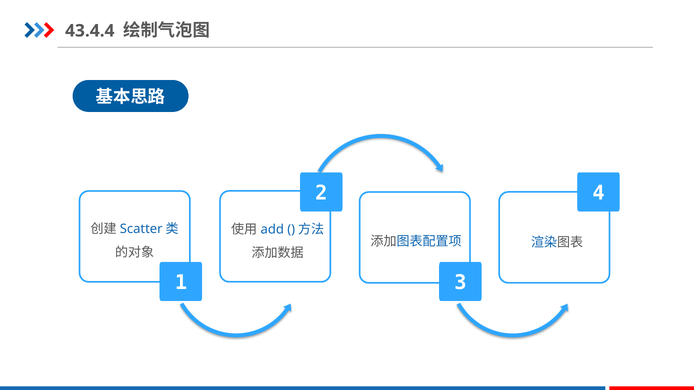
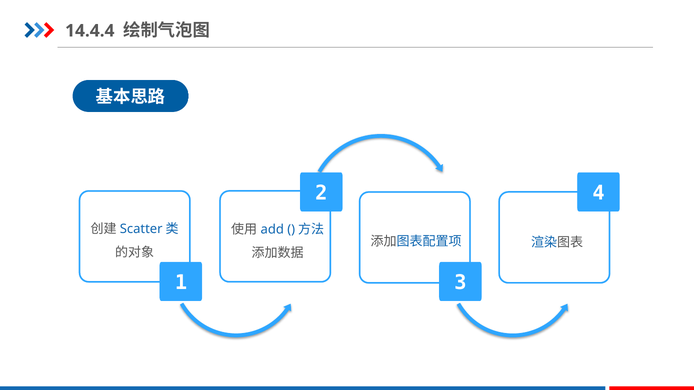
43.4.4: 43.4.4 -> 14.4.4
